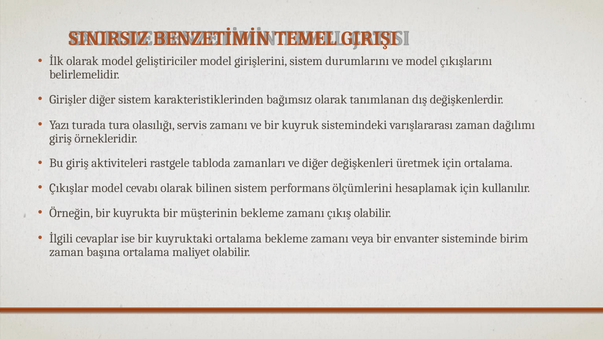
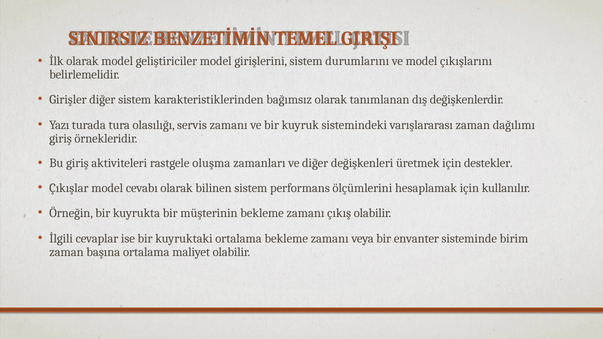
tabloda: tabloda -> oluşma
için ortalama: ortalama -> destekler
